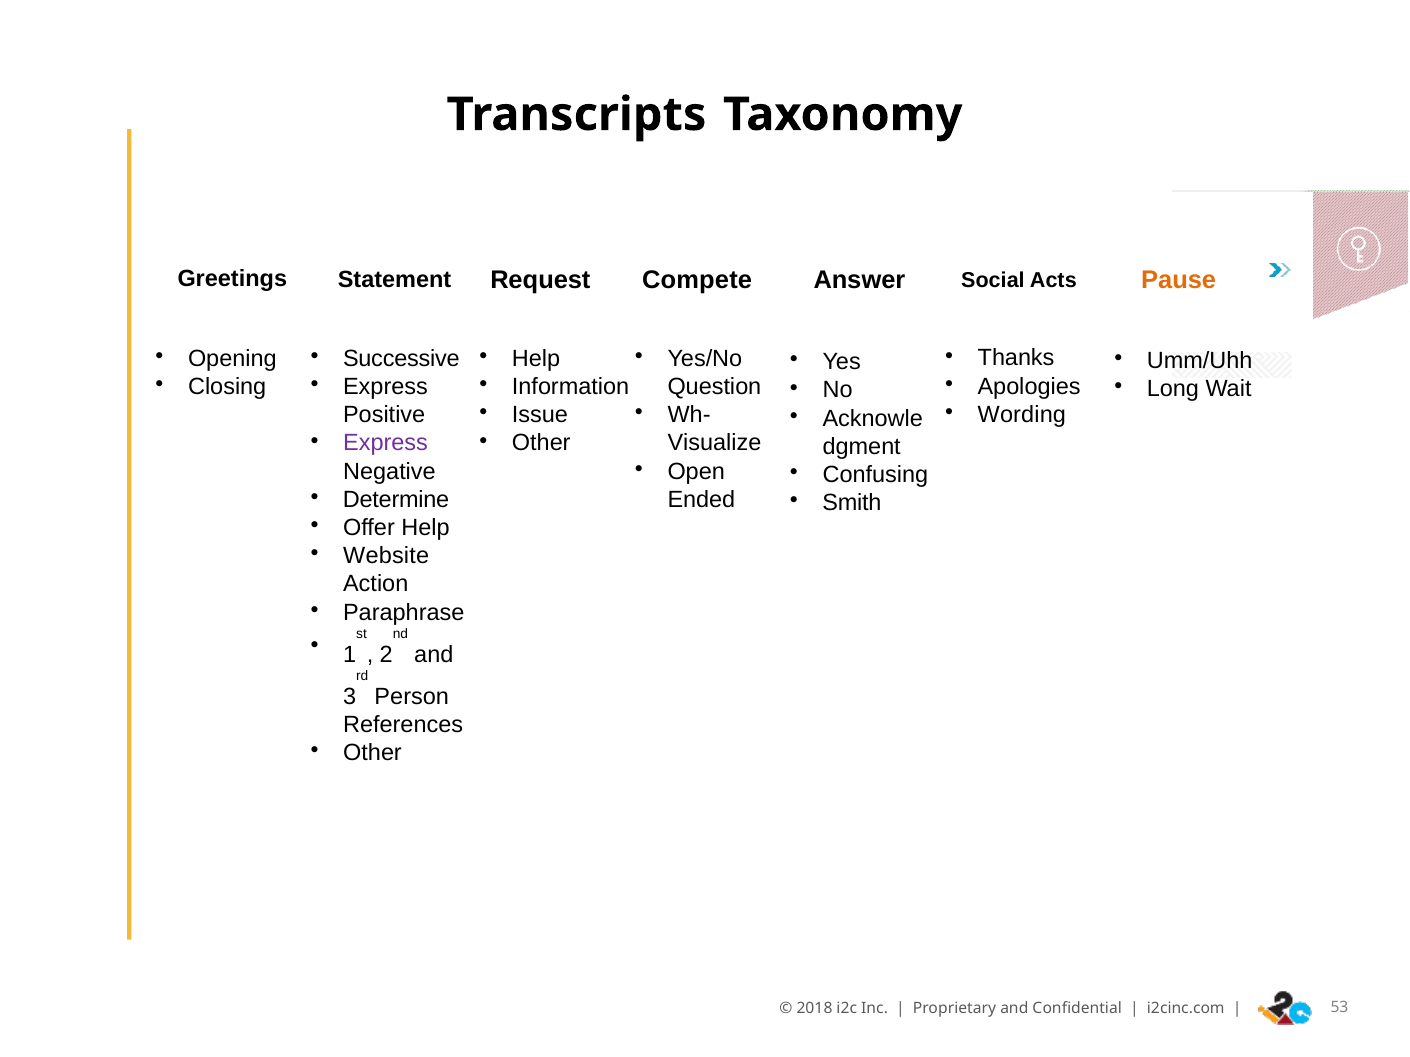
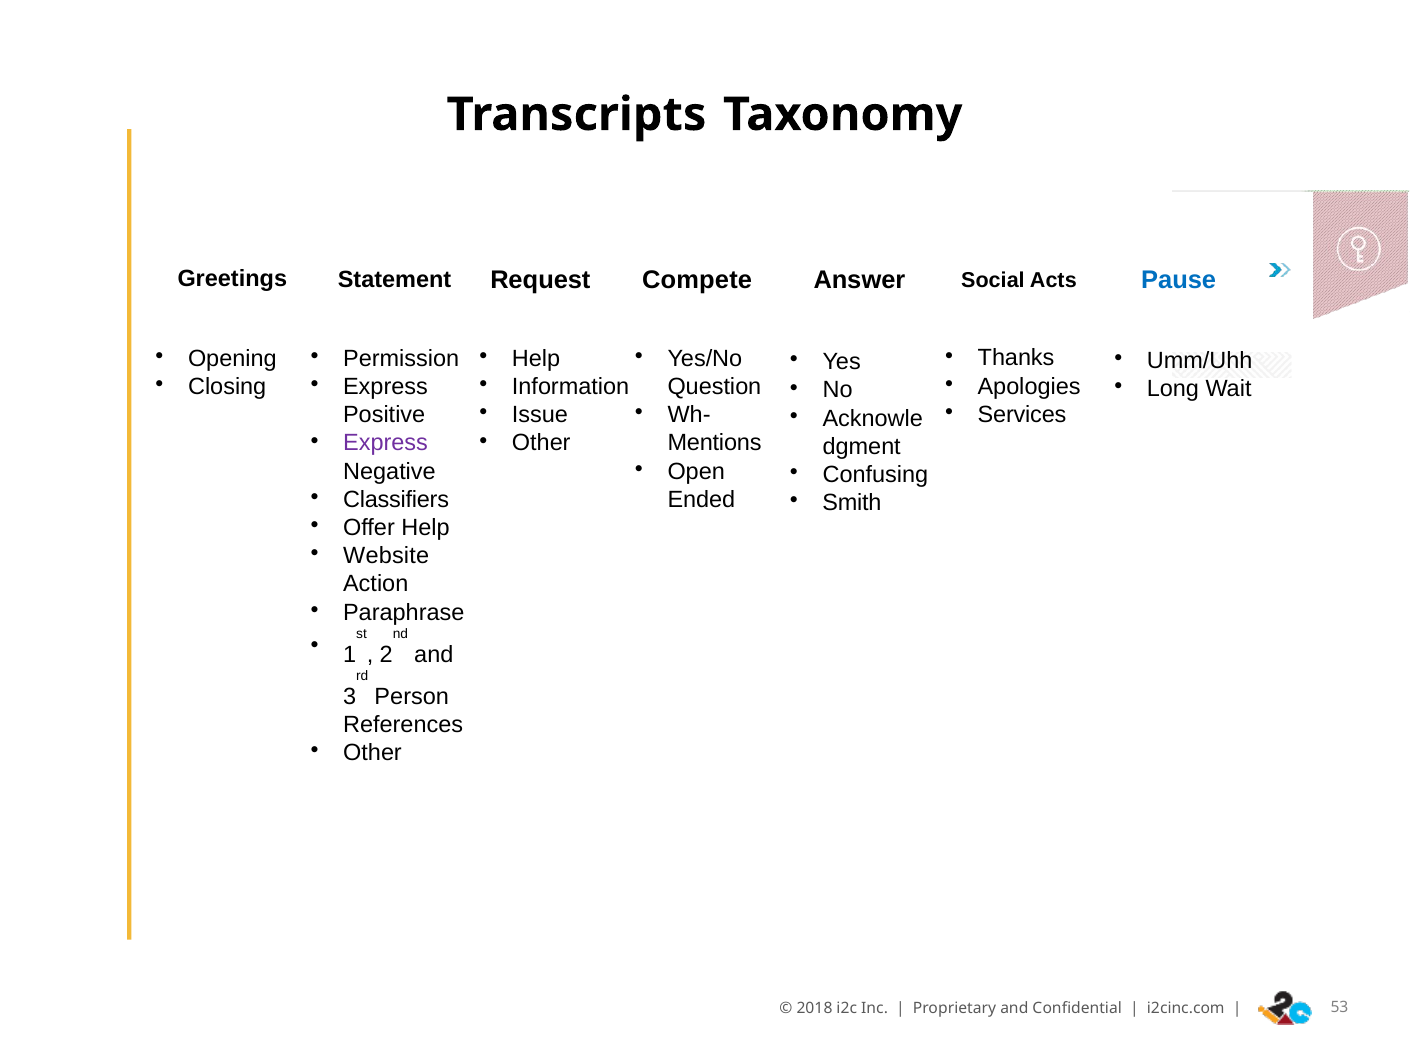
Pause colour: orange -> blue
Successive: Successive -> Permission
Wording: Wording -> Services
Visualize: Visualize -> Mentions
Determine: Determine -> Classifiers
